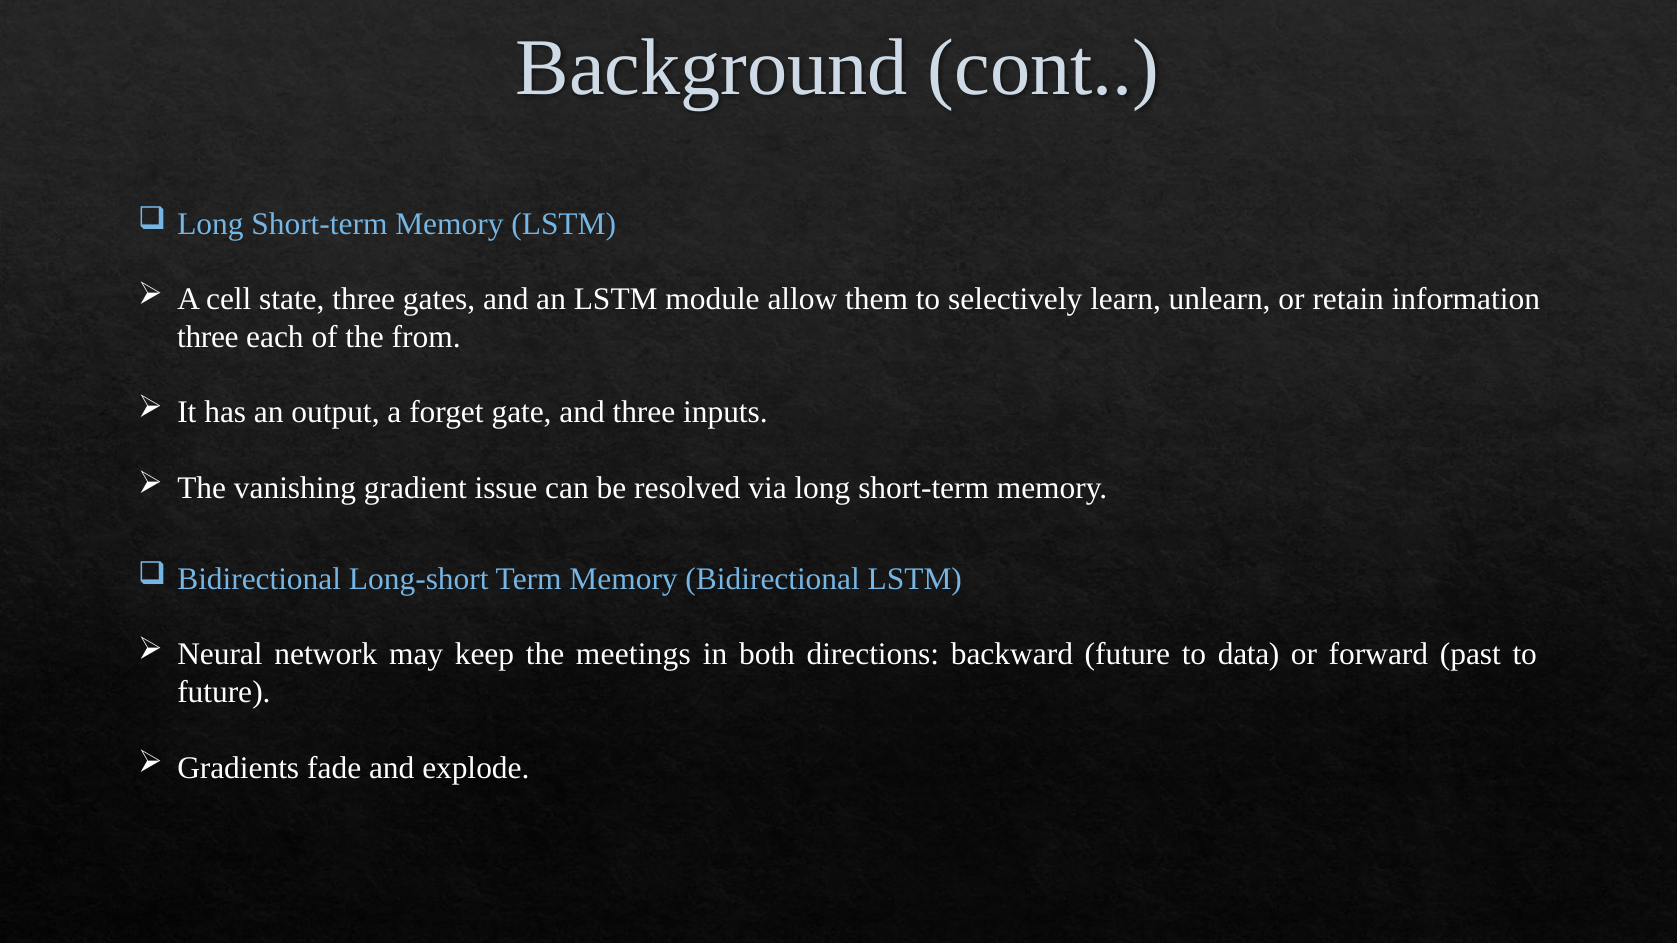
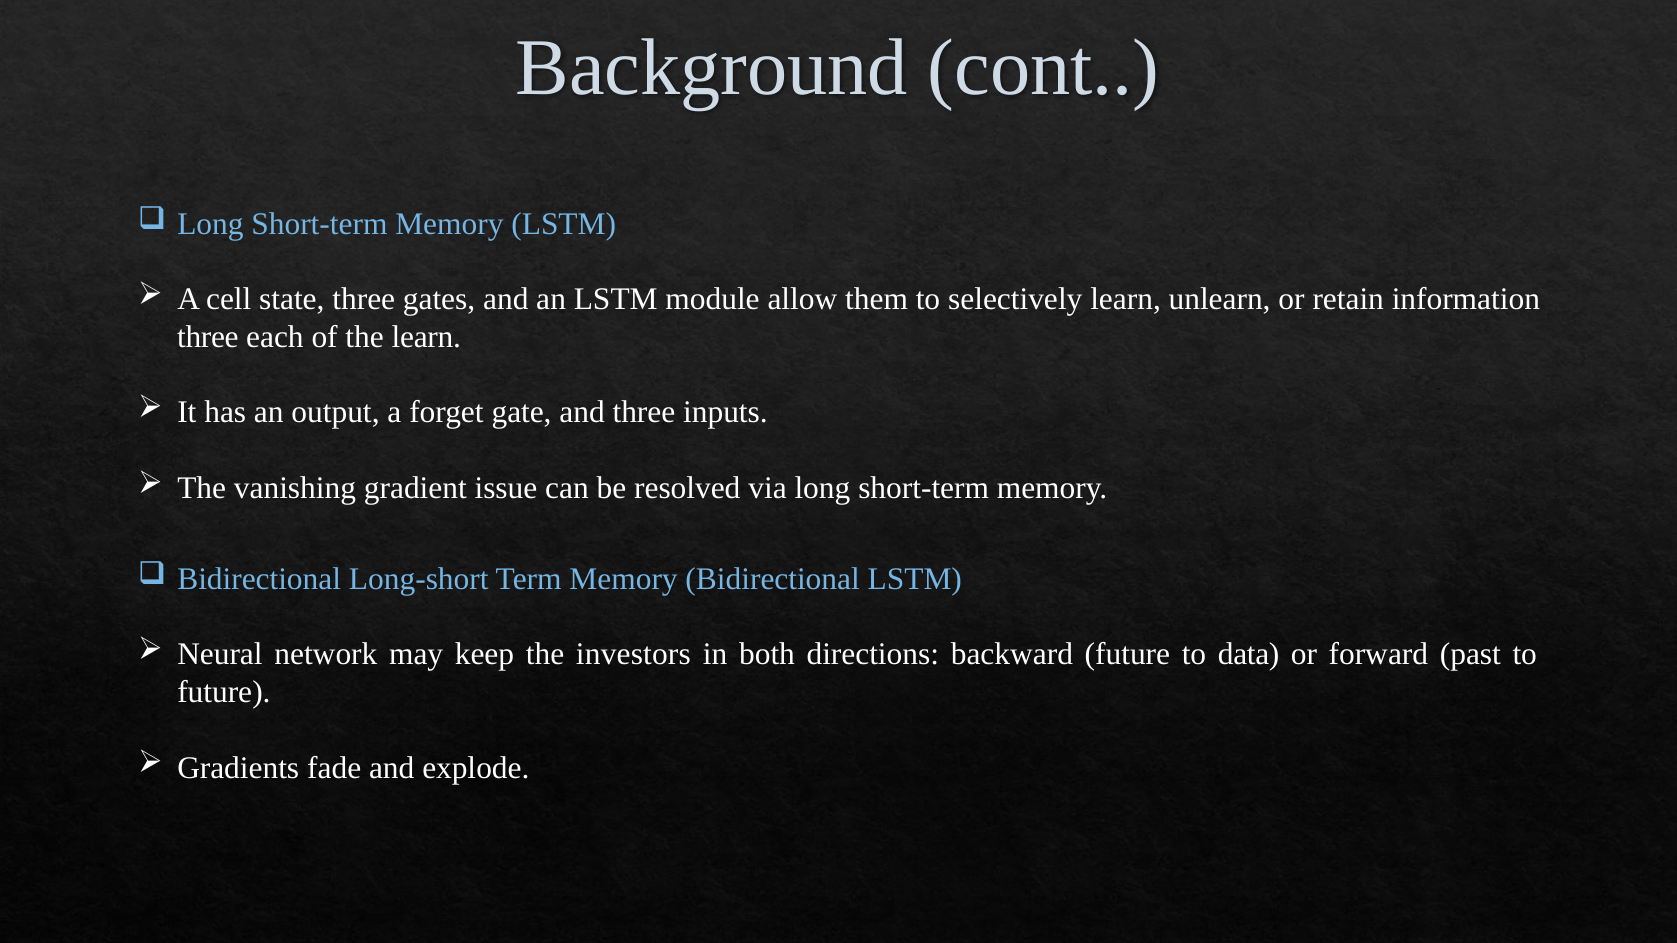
the from: from -> learn
meetings: meetings -> investors
